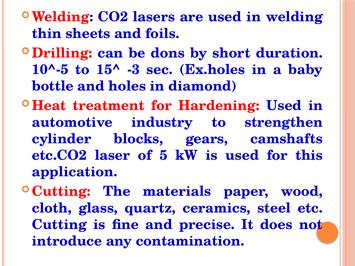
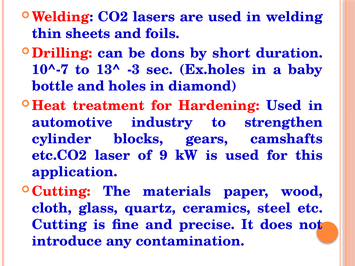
10^-5: 10^-5 -> 10^-7
15^: 15^ -> 13^
5: 5 -> 9
